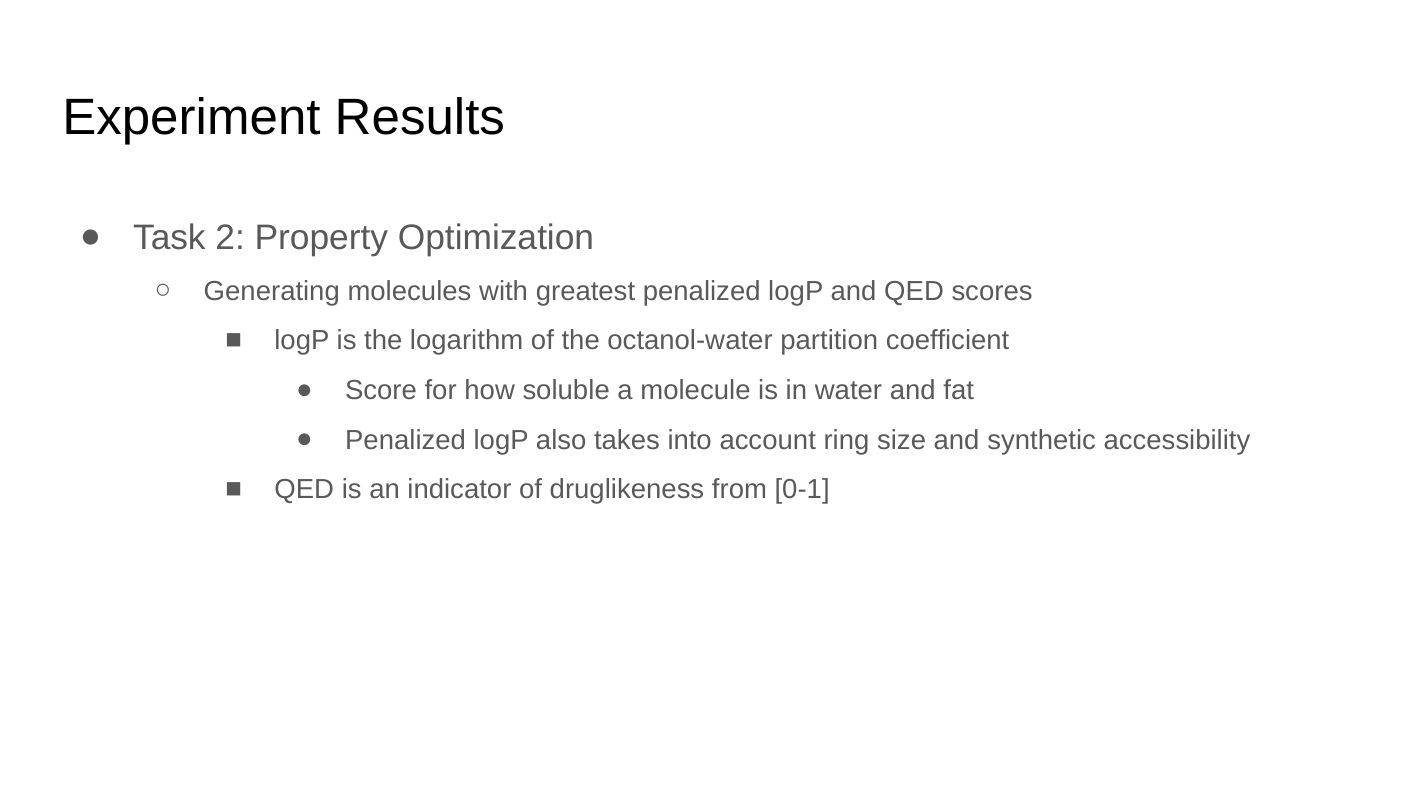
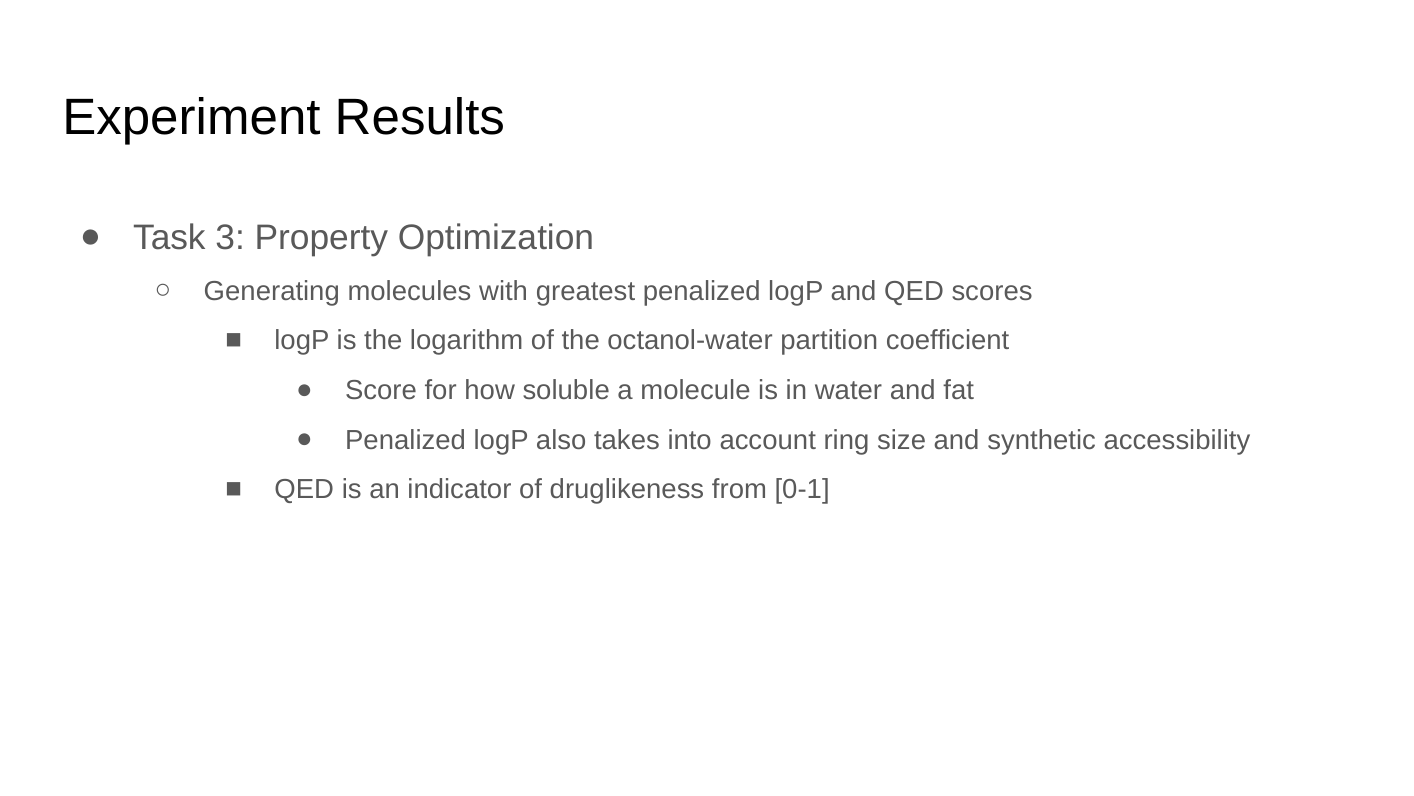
2: 2 -> 3
